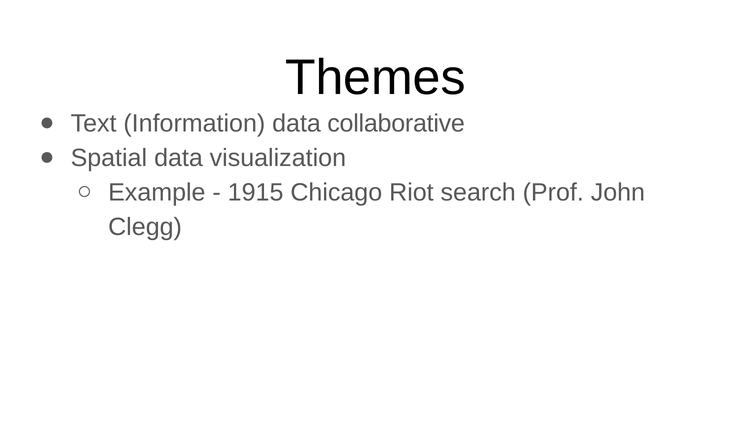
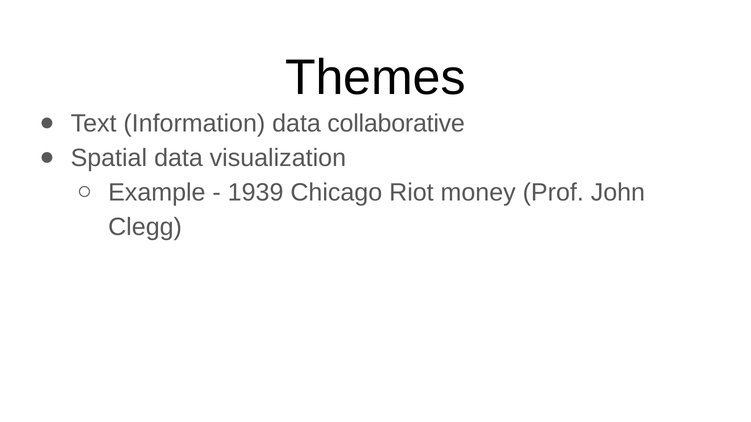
1915: 1915 -> 1939
search: search -> money
